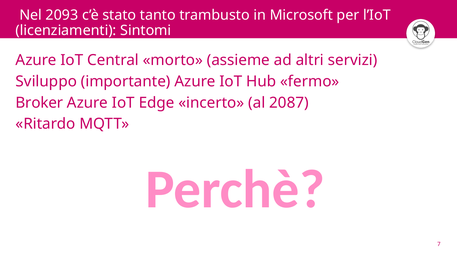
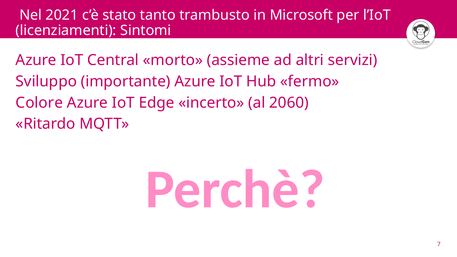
2093: 2093 -> 2021
Broker: Broker -> Colore
2087: 2087 -> 2060
